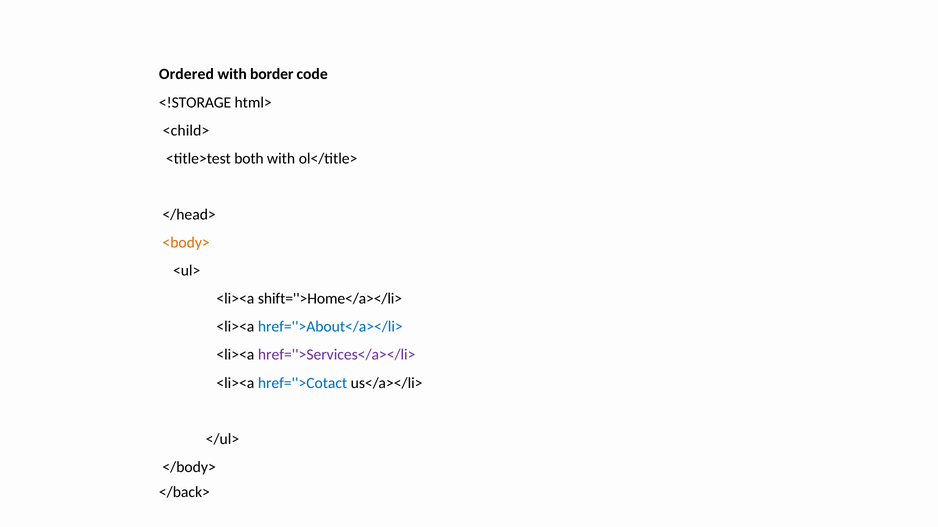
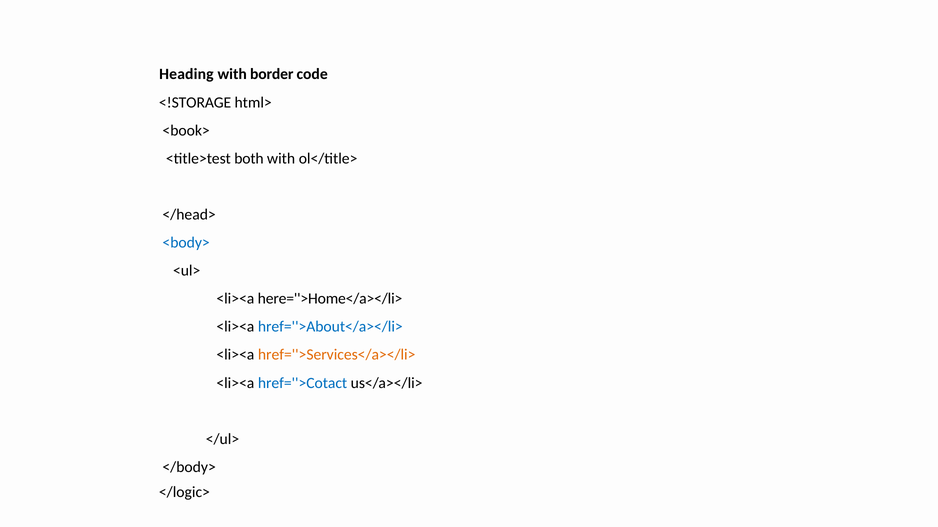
Ordered: Ordered -> Heading
<child>: <child> -> <book>
<body> colour: orange -> blue
shift=''>Home</a></li>: shift=''>Home</a></li> -> here=''>Home</a></li>
href=''>Services</a></li> colour: purple -> orange
</back>: </back> -> </logic>
